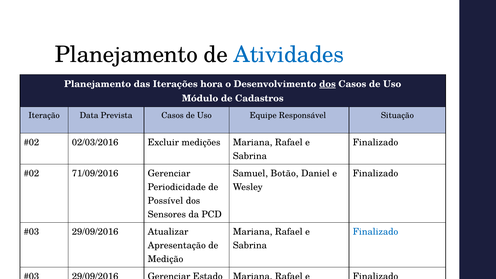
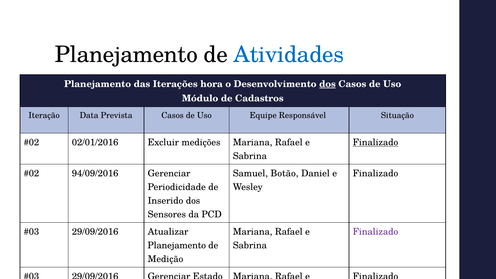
02/03/2016: 02/03/2016 -> 02/01/2016
Finalizado at (375, 142) underline: none -> present
71/09/2016: 71/09/2016 -> 94/09/2016
Possível: Possível -> Inserido
Finalizado at (375, 232) colour: blue -> purple
Apresentação at (177, 245): Apresentação -> Planejamento
